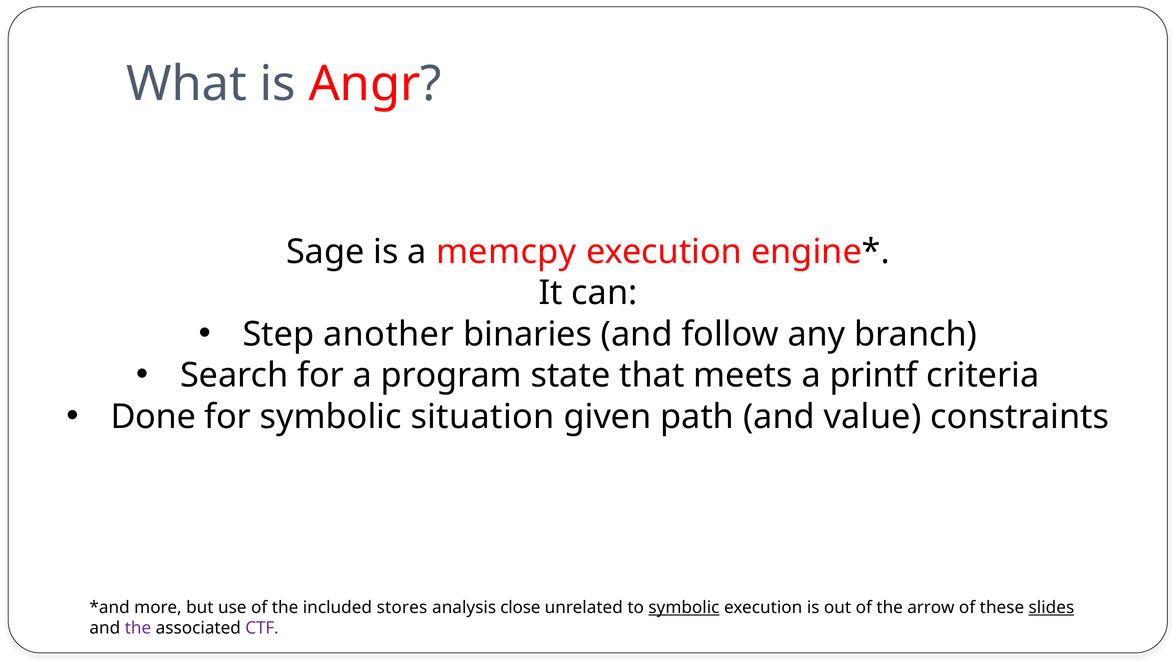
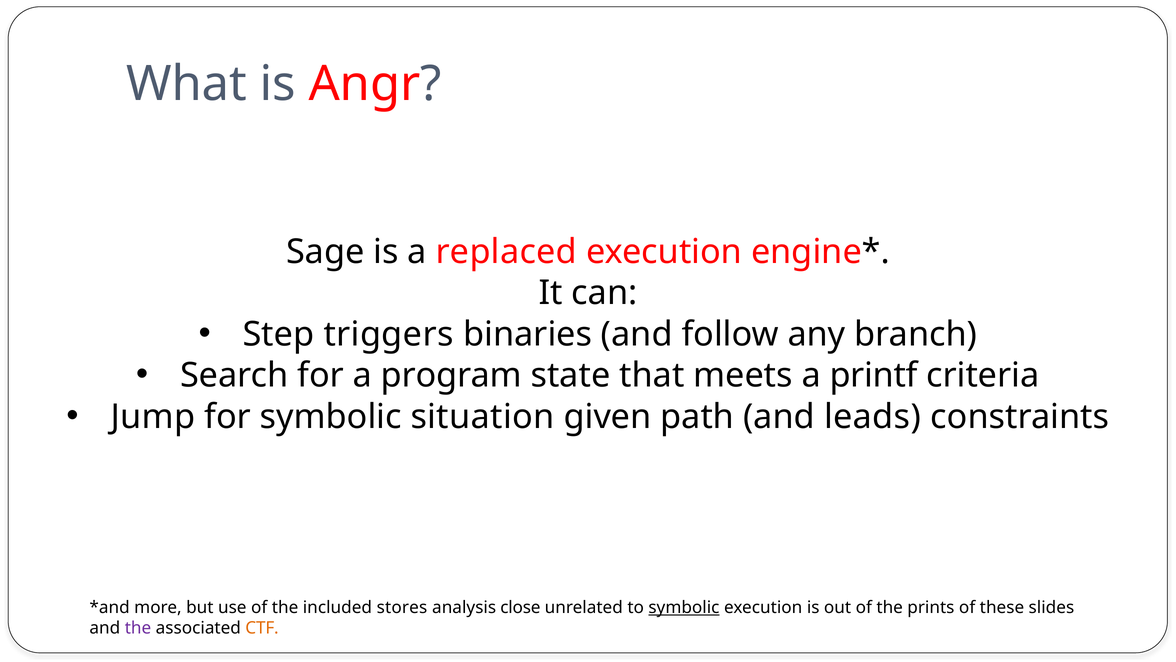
memcpy: memcpy -> replaced
another: another -> triggers
Done: Done -> Jump
value: value -> leads
arrow: arrow -> prints
slides underline: present -> none
CTF colour: purple -> orange
